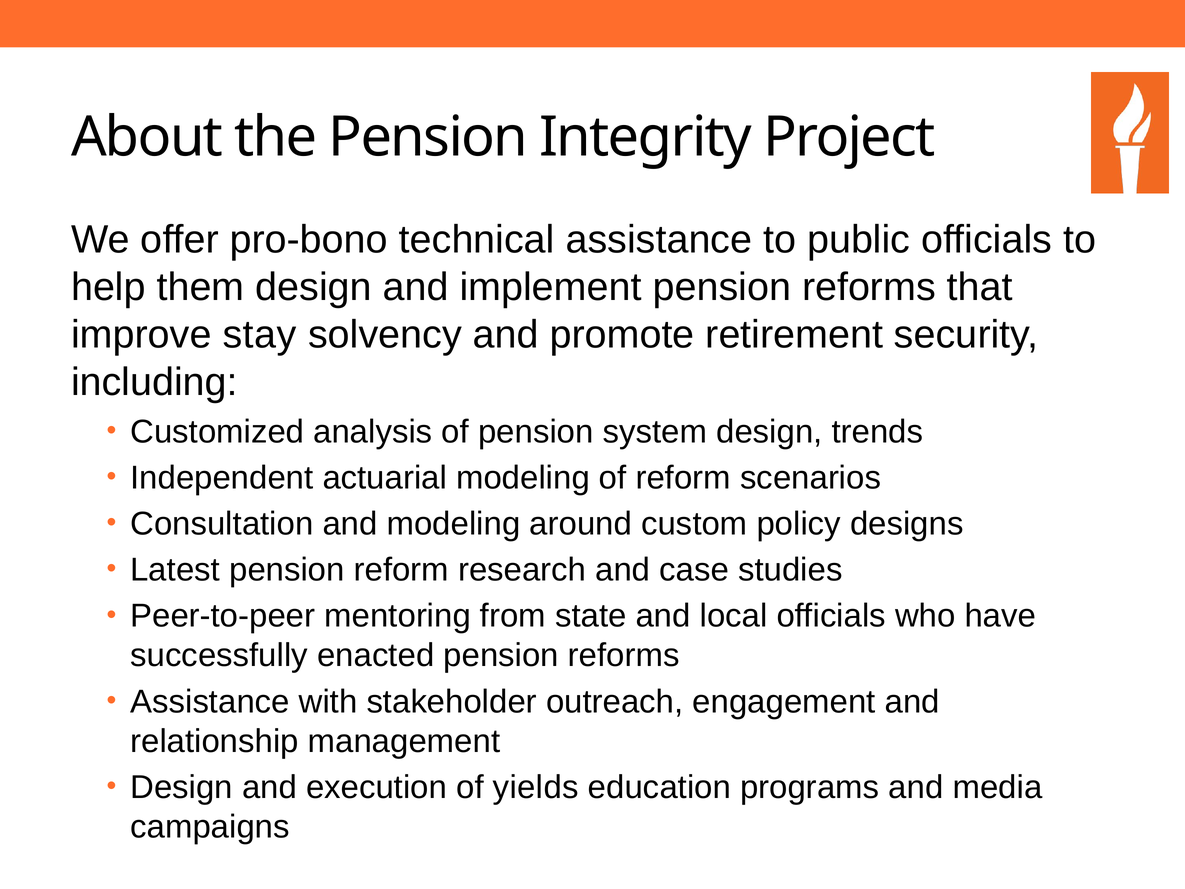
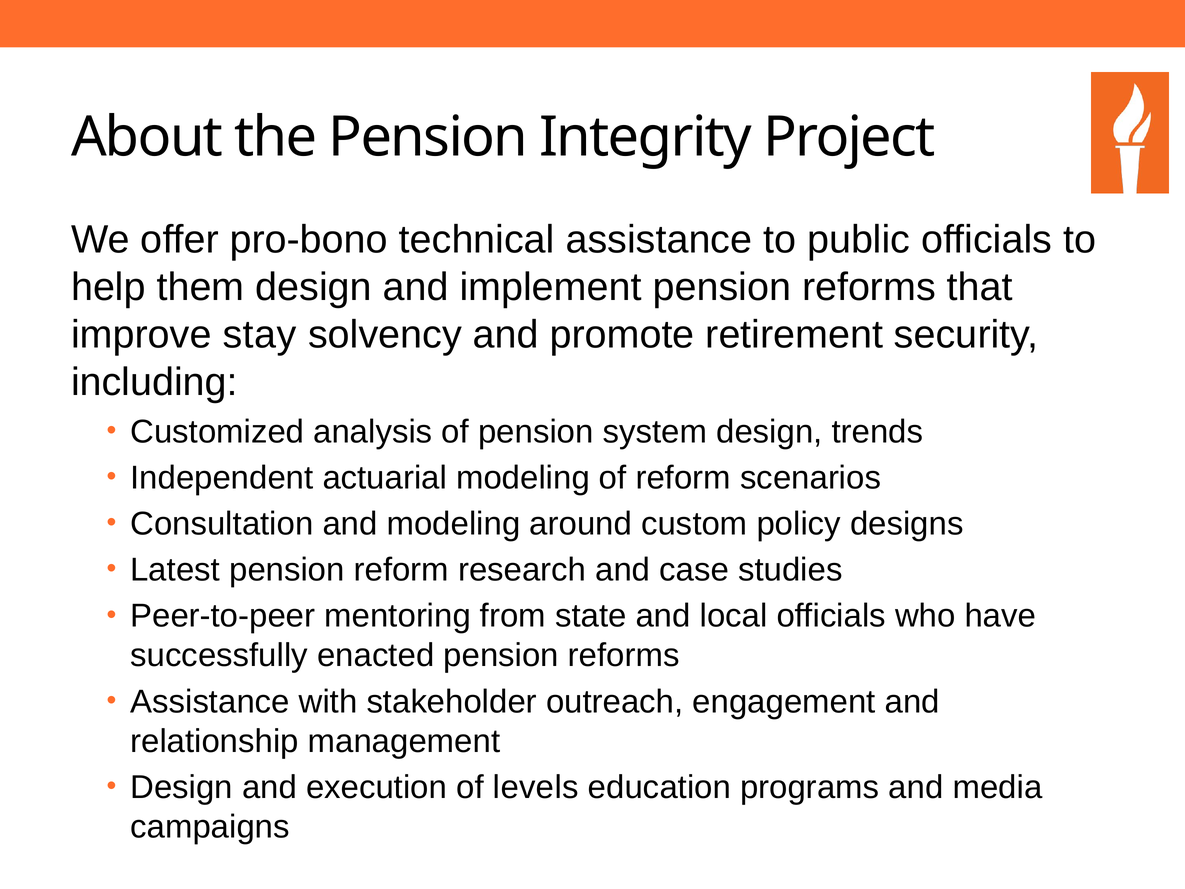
yields: yields -> levels
